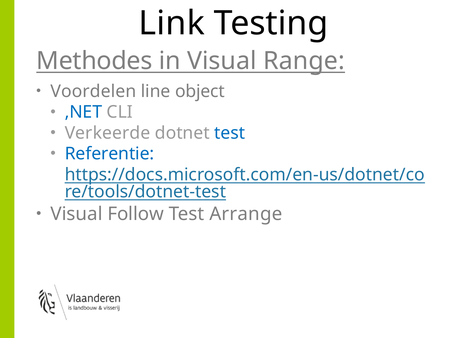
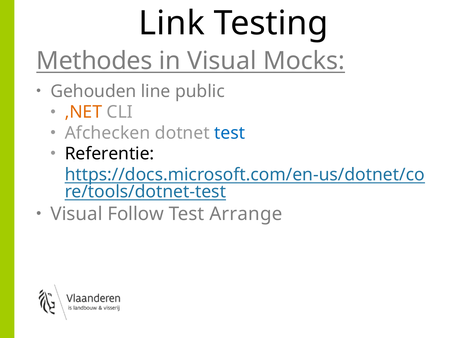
Range: Range -> Mocks
Voordelen: Voordelen -> Gehouden
object: object -> public
,NET colour: blue -> orange
Verkeerde: Verkeerde -> Afchecken
Referentie colour: blue -> black
